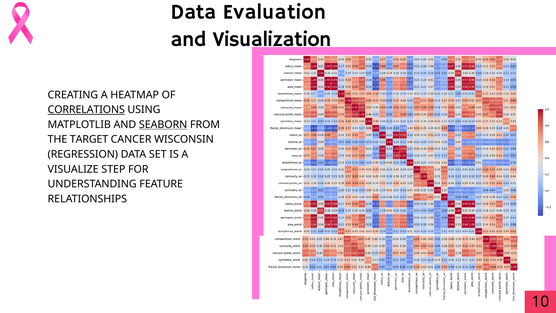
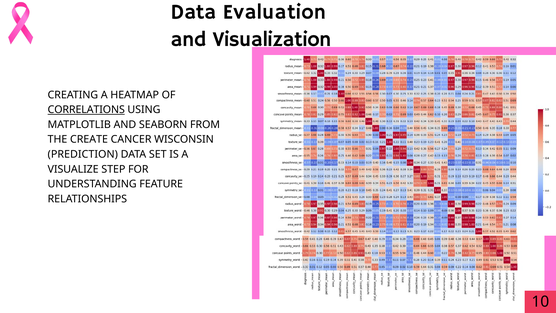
SEABORN underline: present -> none
TARGET: TARGET -> CREATE
REGRESSION: REGRESSION -> PREDICTION
